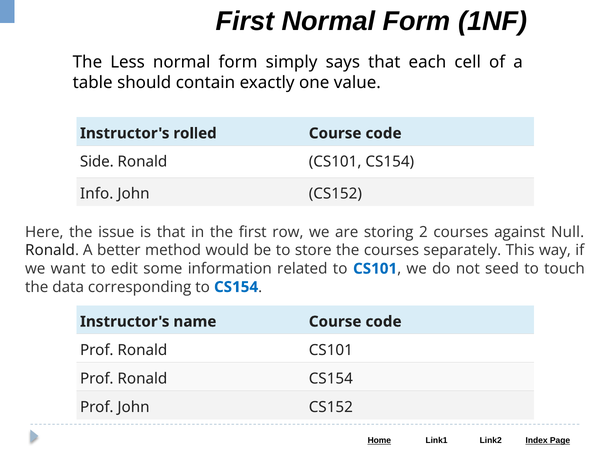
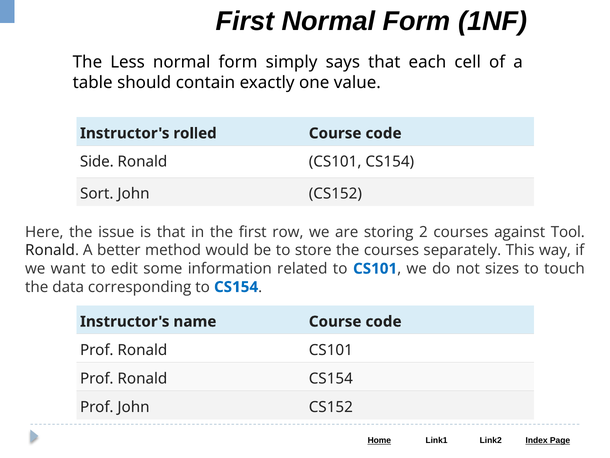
Info: Info -> Sort
Null: Null -> Tool
seed: seed -> sizes
